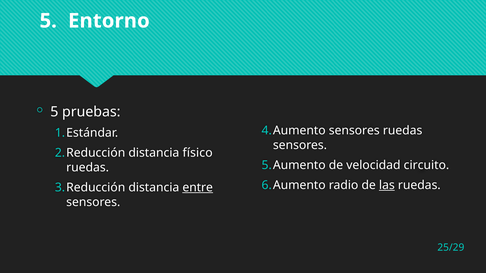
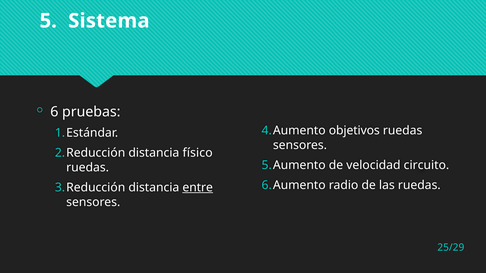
Entorno: Entorno -> Sistema
5 at (54, 112): 5 -> 6
sensores at (354, 131): sensores -> objetivos
las underline: present -> none
